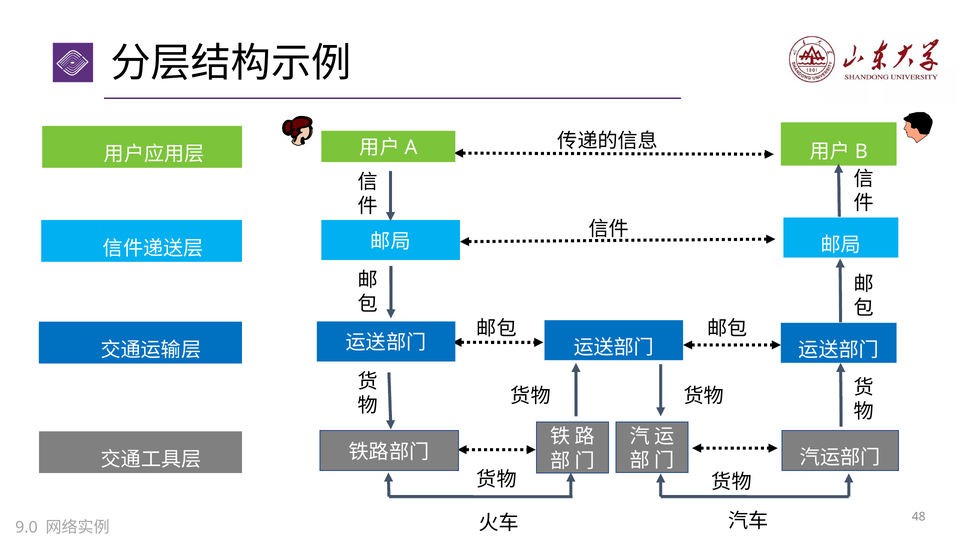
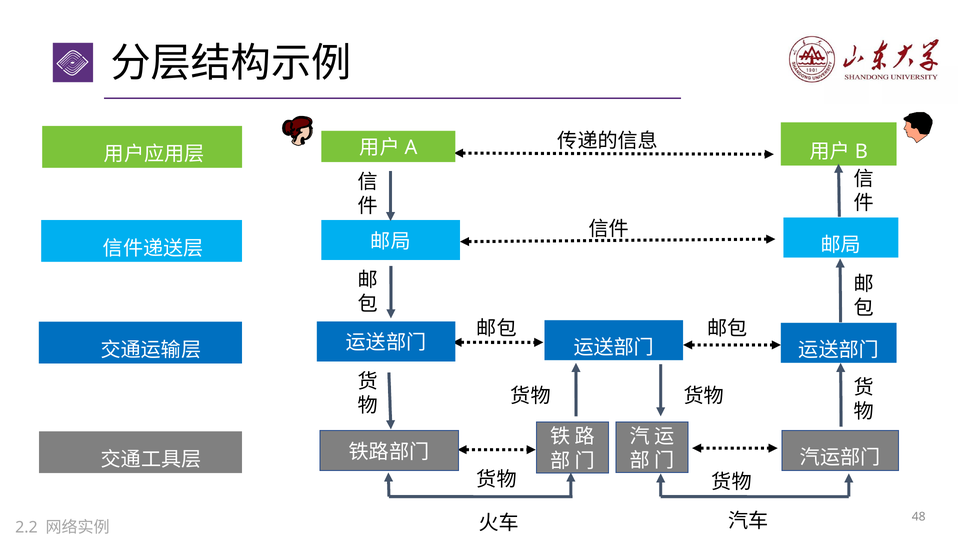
9.0: 9.0 -> 2.2
